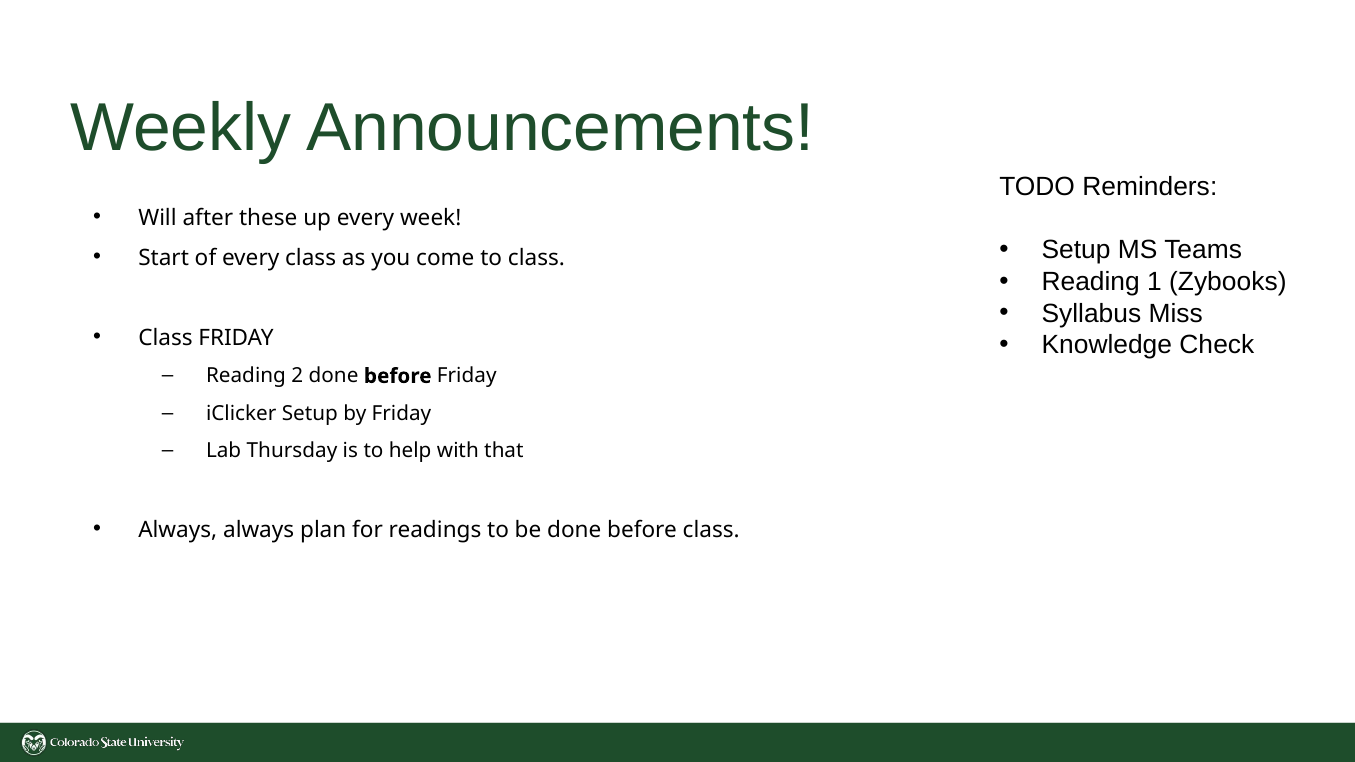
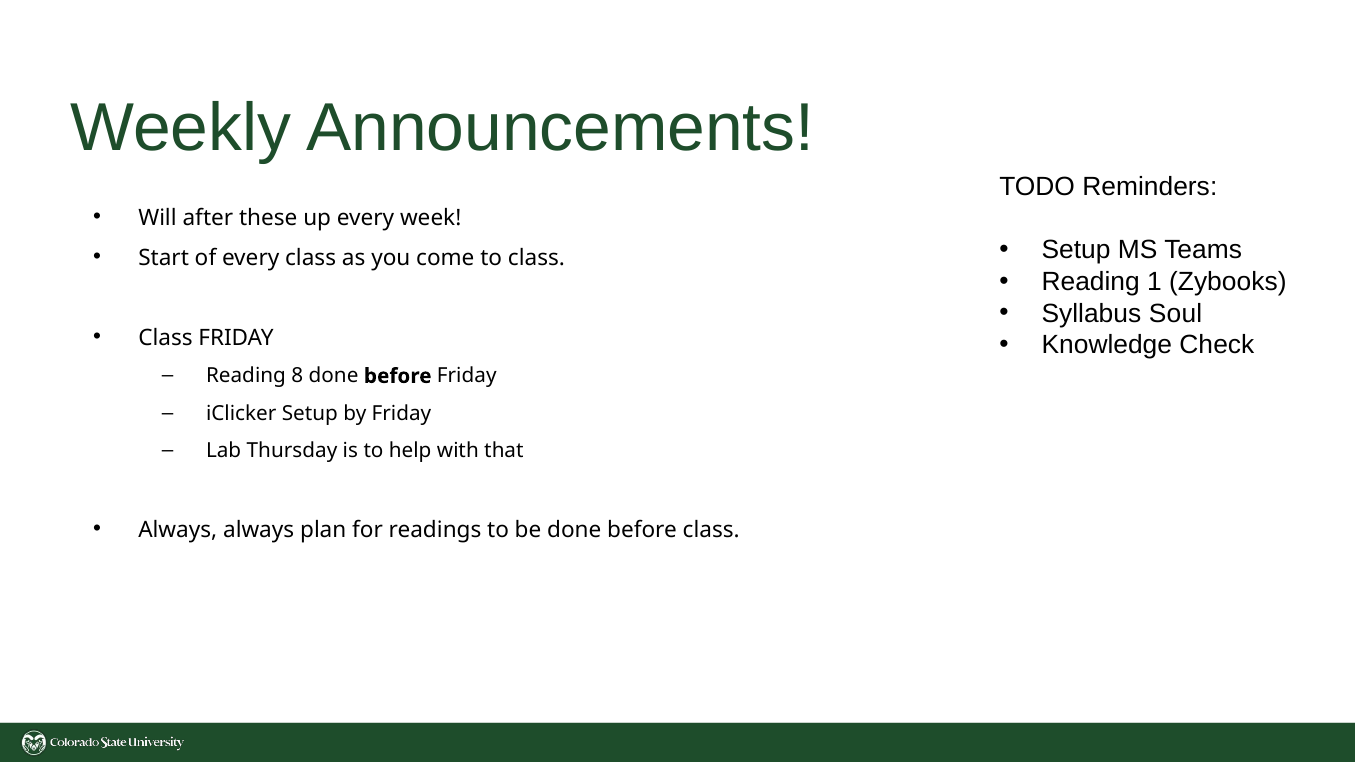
Miss: Miss -> Soul
2: 2 -> 8
